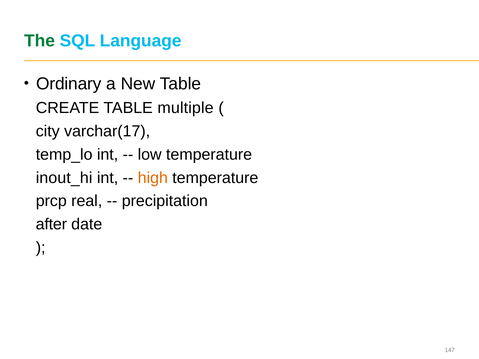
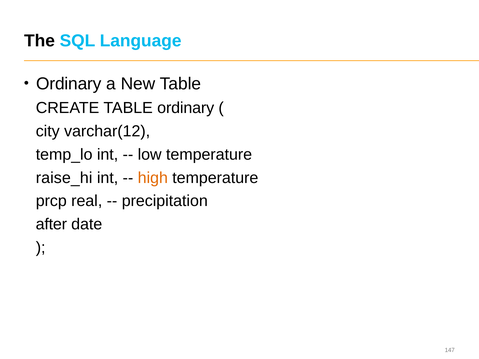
The colour: green -> black
TABLE multiple: multiple -> ordinary
varchar(17: varchar(17 -> varchar(12
inout_hi: inout_hi -> raise_hi
